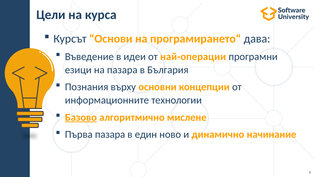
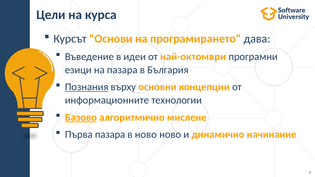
най-операции: най-операции -> най-октомври
Познания underline: none -> present
в един: един -> ново
